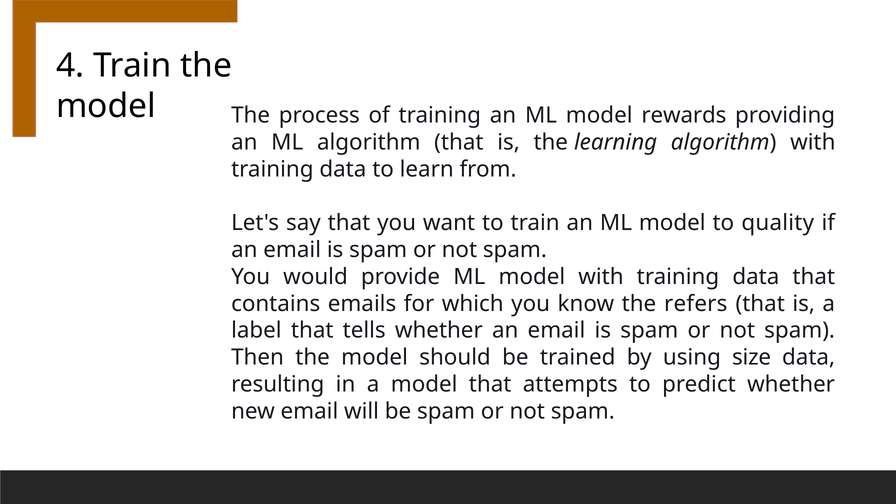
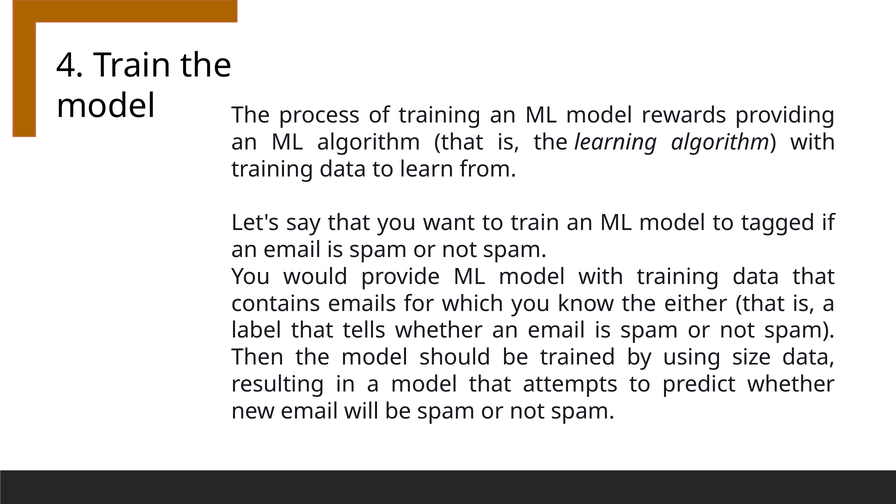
quality: quality -> tagged
refers: refers -> either
